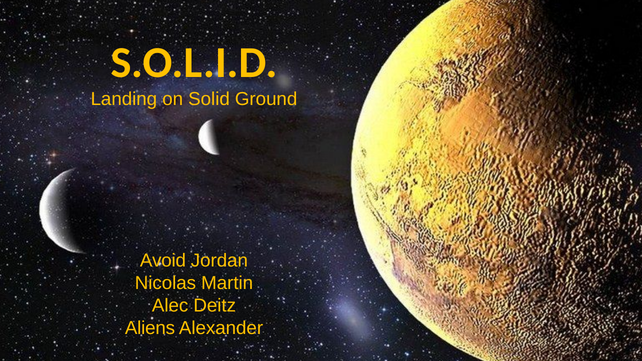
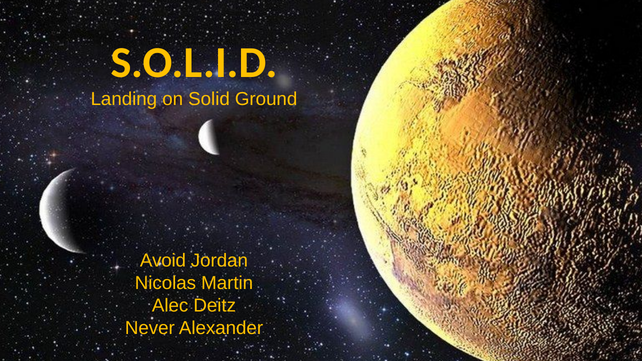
Aliens: Aliens -> Never
